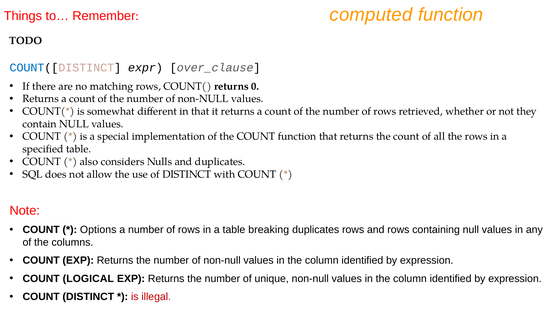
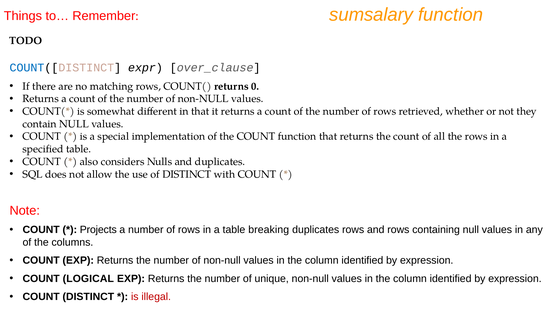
computed: computed -> sumsalary
Options: Options -> Projects
